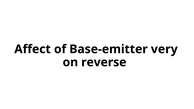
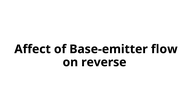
very: very -> flow
